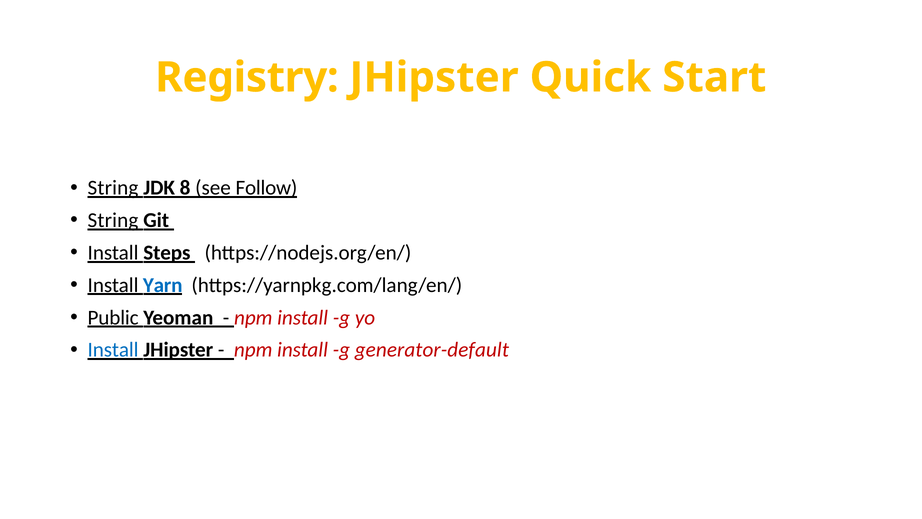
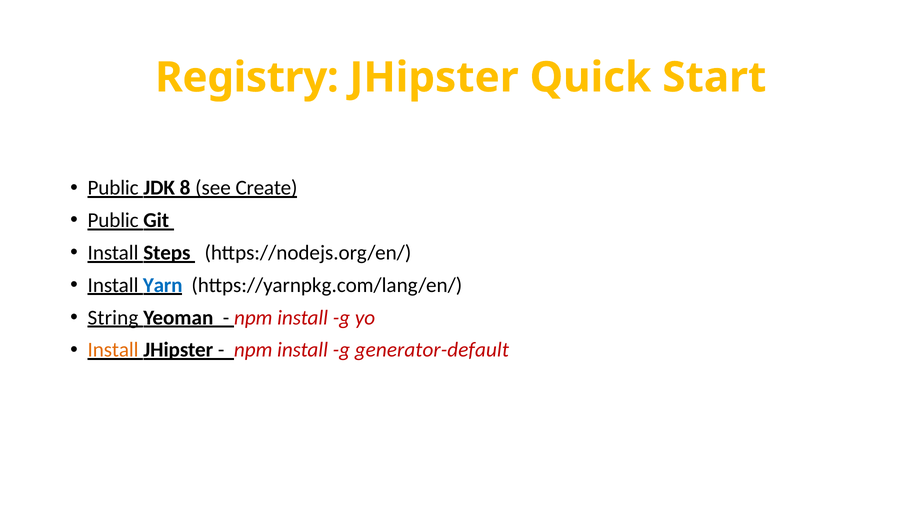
String at (113, 188): String -> Public
Follow: Follow -> Create
String at (113, 220): String -> Public
Public: Public -> String
Install at (113, 350) colour: blue -> orange
